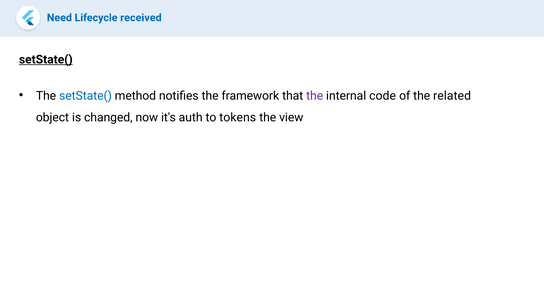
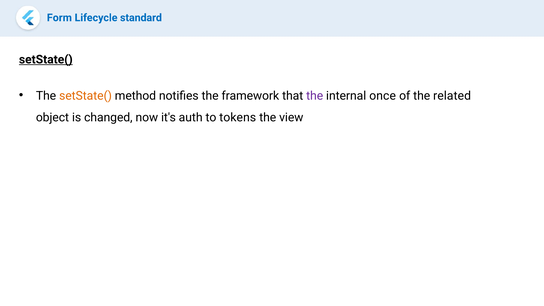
Need: Need -> Form
received: received -> standard
setState( at (86, 96) colour: blue -> orange
code: code -> once
